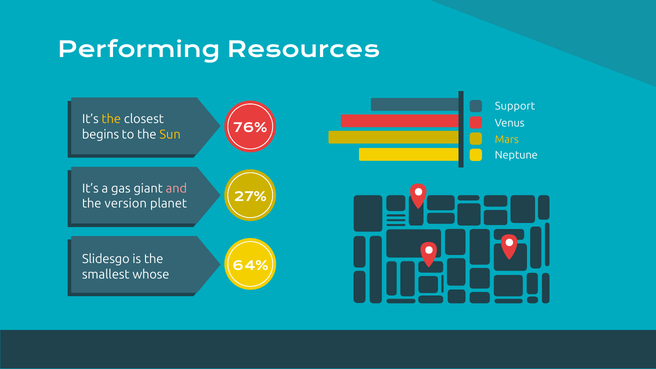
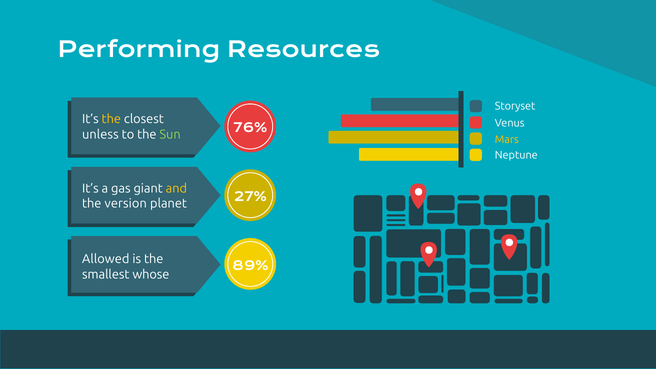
Support: Support -> Storyset
begins: begins -> unless
Sun colour: yellow -> light green
and colour: pink -> yellow
Slidesgo: Slidesgo -> Allowed
64%: 64% -> 89%
